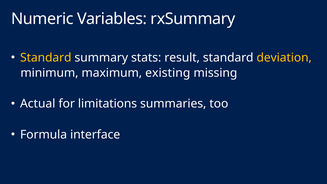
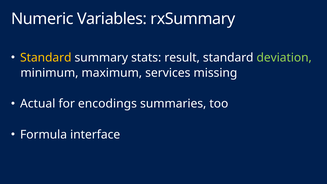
deviation colour: yellow -> light green
existing: existing -> services
limitations: limitations -> encodings
